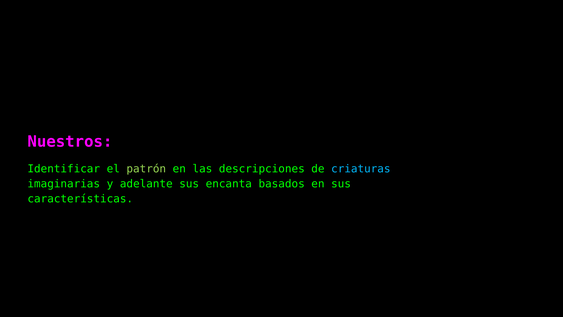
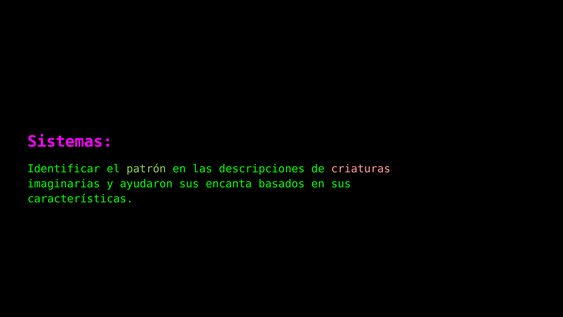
Nuestros: Nuestros -> Sistemas
criaturas colour: light blue -> pink
adelante: adelante -> ayudaron
